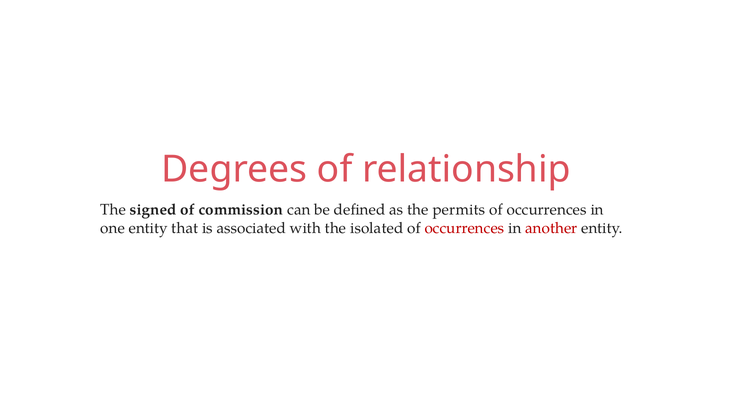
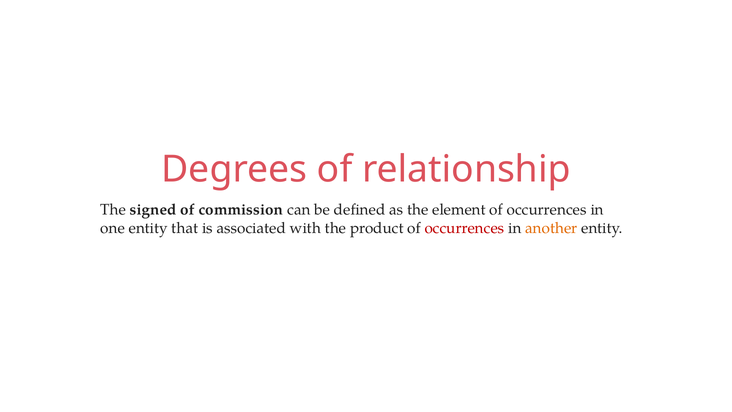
permits: permits -> element
isolated: isolated -> product
another colour: red -> orange
